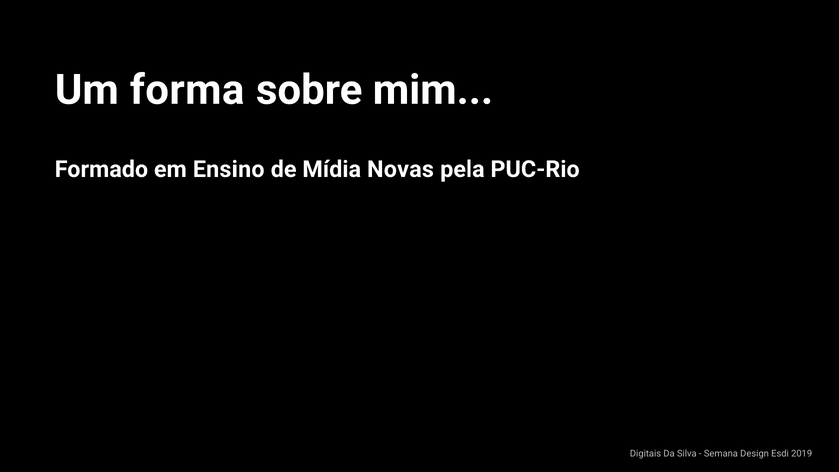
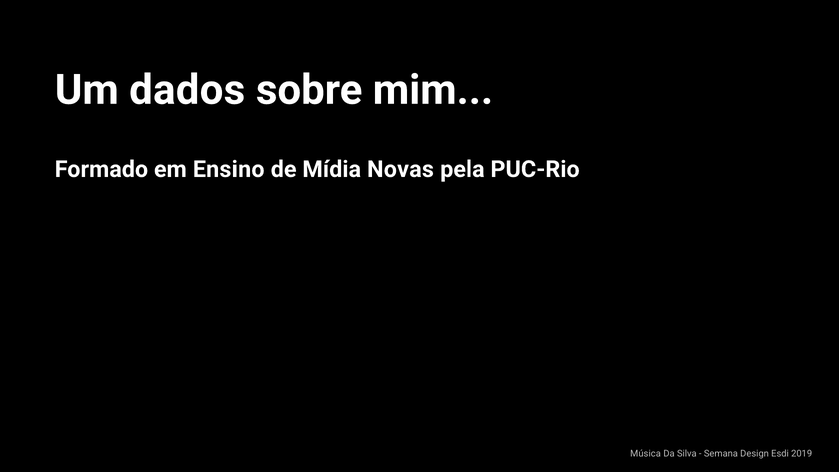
forma: forma -> dados
Digitais: Digitais -> Música
